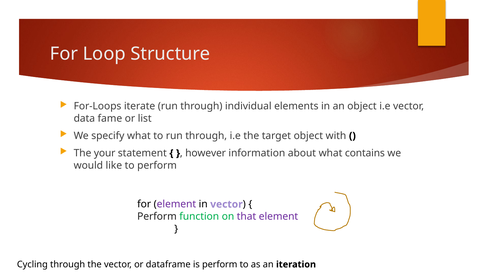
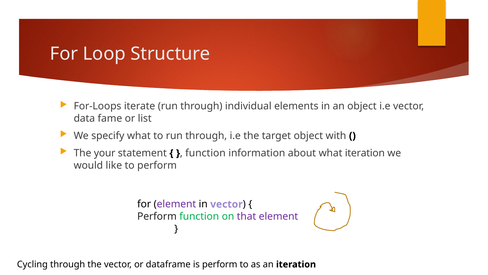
however at (206, 153): however -> function
what contains: contains -> iteration
